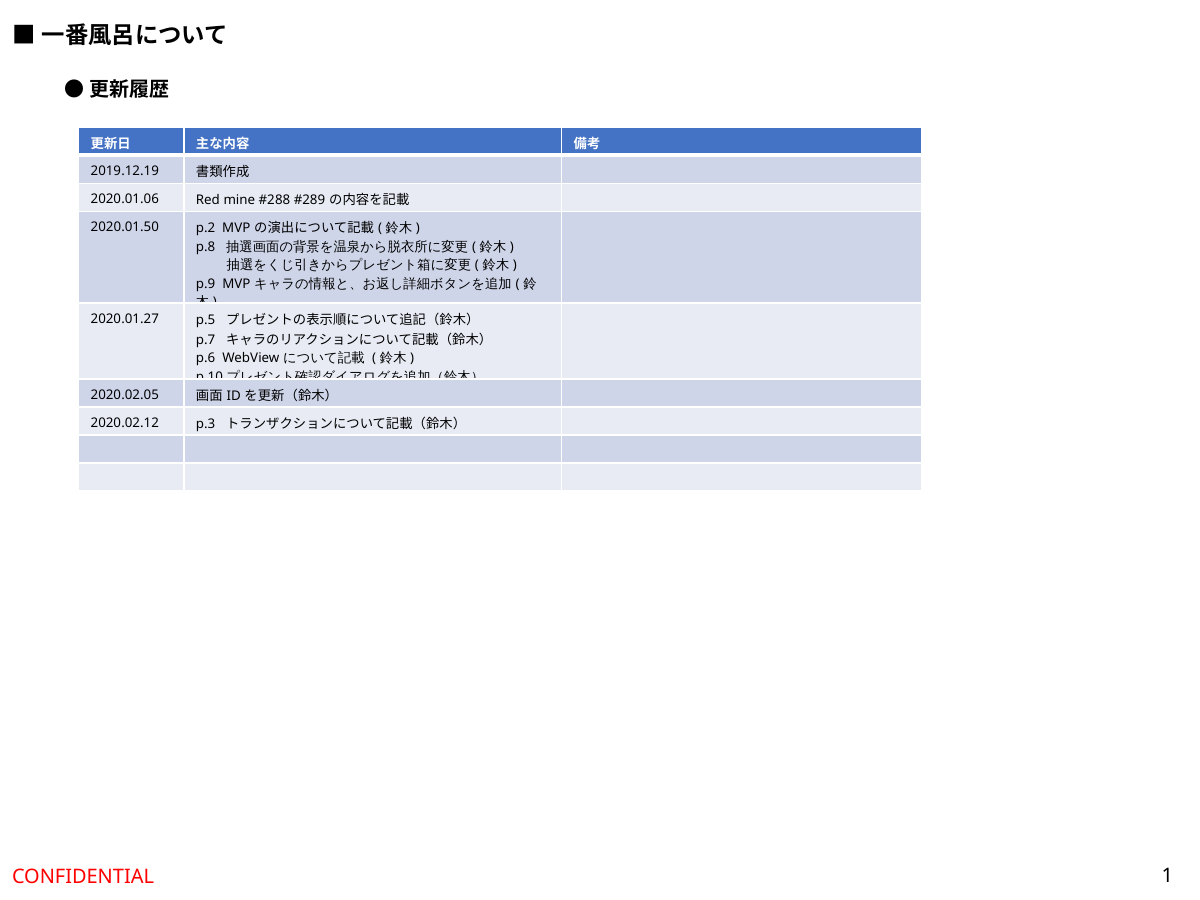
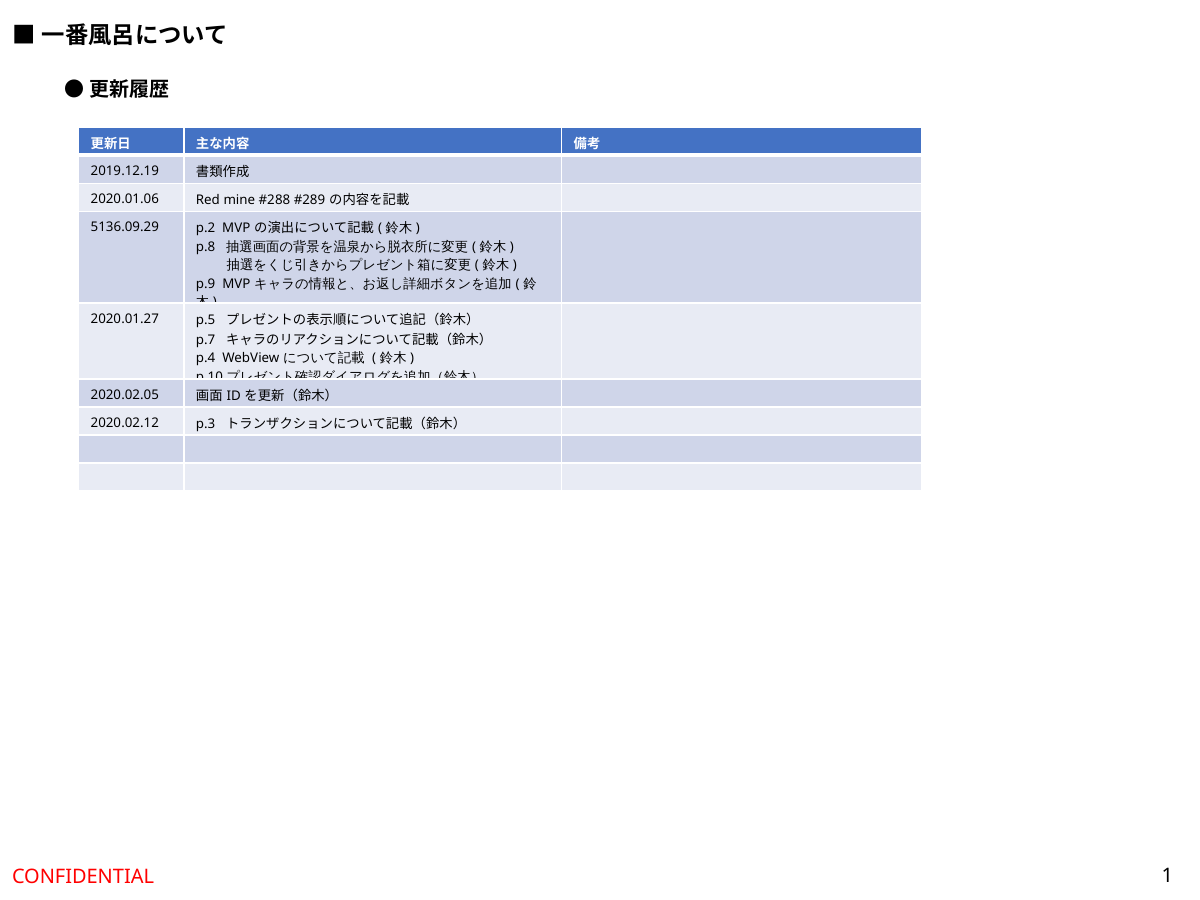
2020.01.50: 2020.01.50 -> 5136.09.29
p.6: p.6 -> p.4
